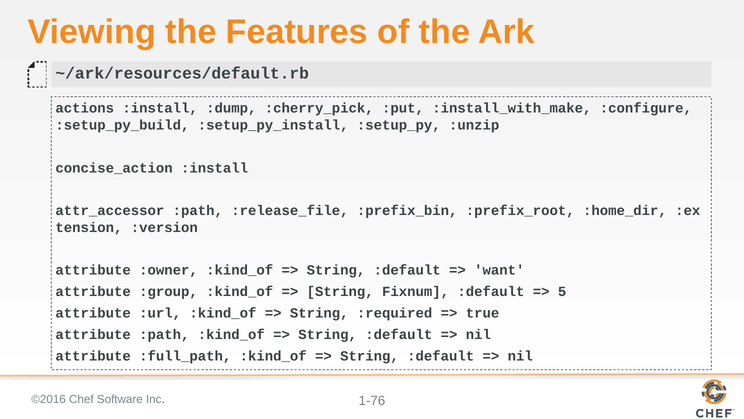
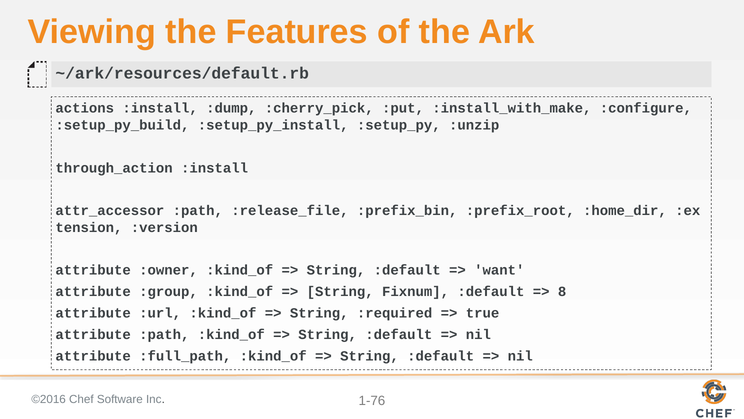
concise_action: concise_action -> through_action
5: 5 -> 8
